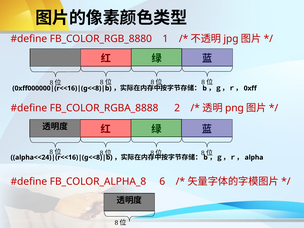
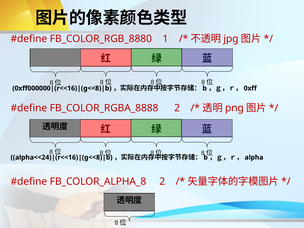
FB_COLOR_ALPHA_8 6: 6 -> 2
